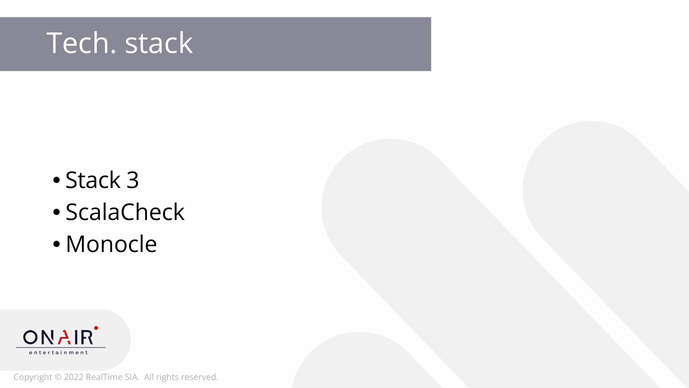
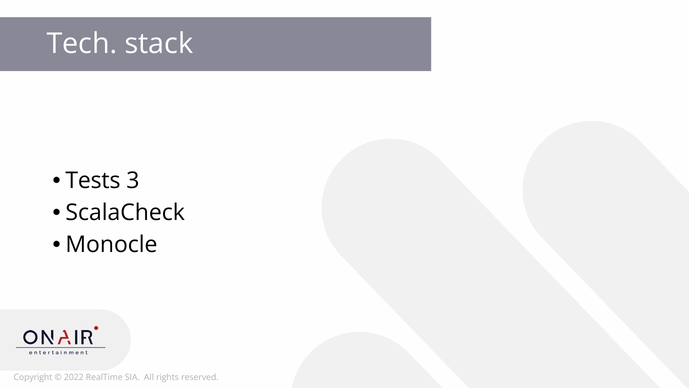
Stack at (93, 181): Stack -> Tests
